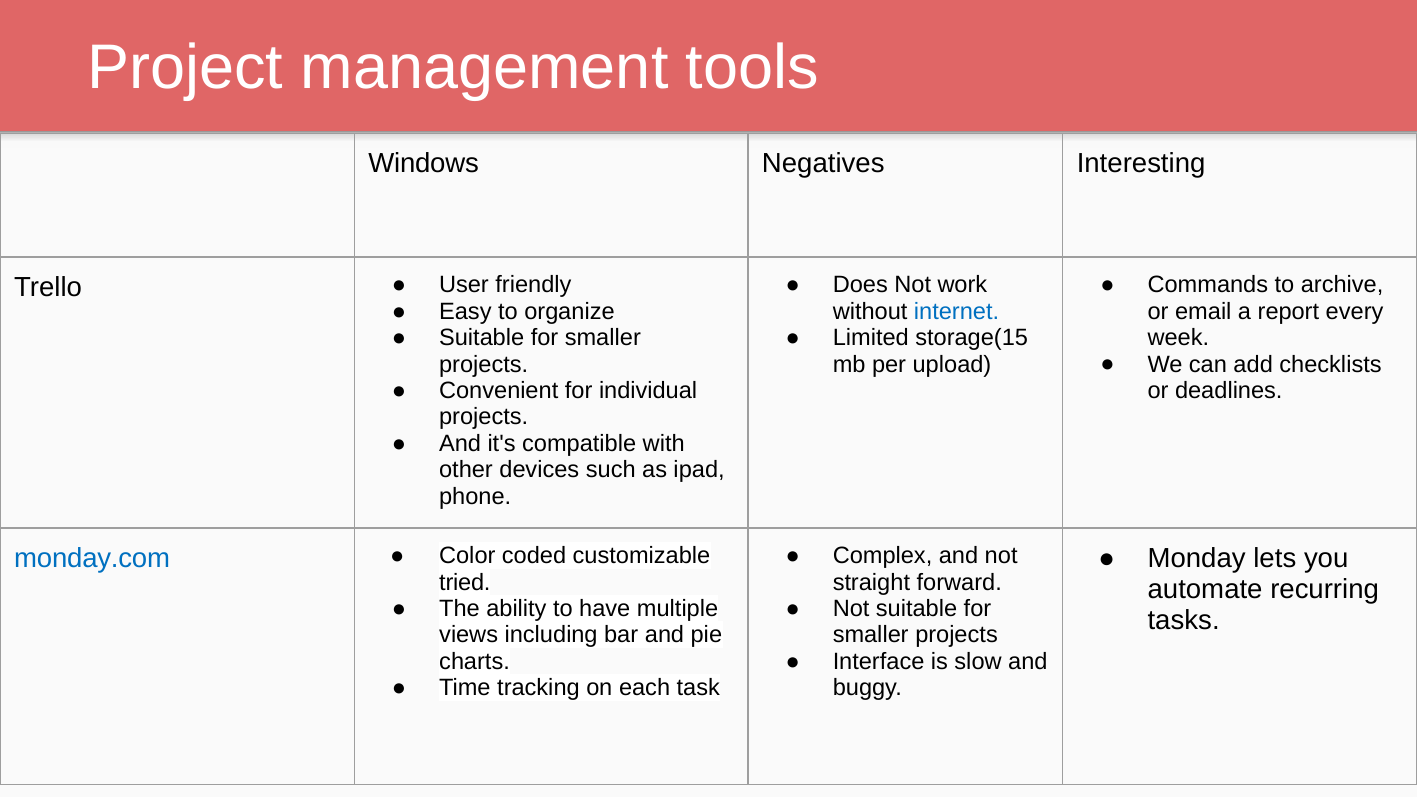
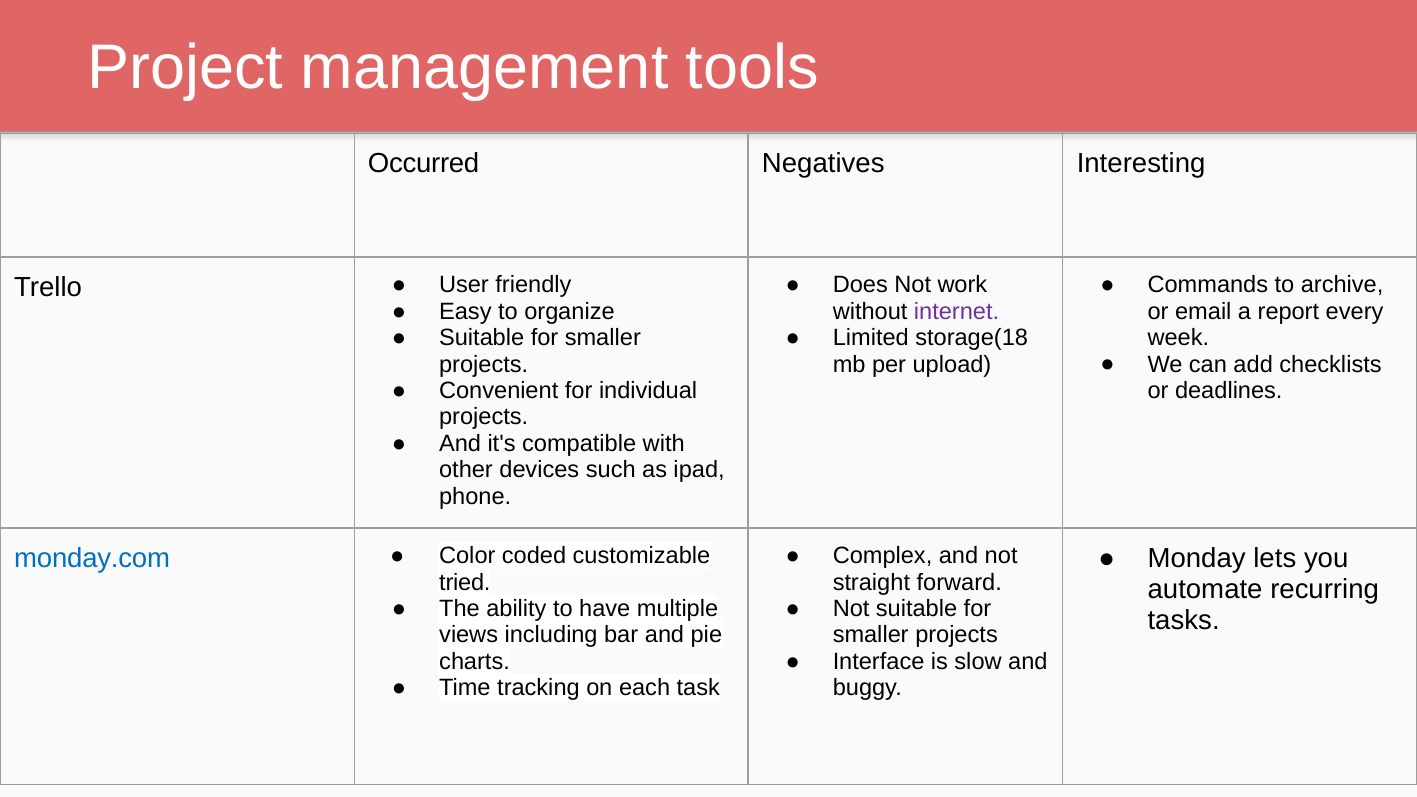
Windows: Windows -> Occurred
internet colour: blue -> purple
storage(15: storage(15 -> storage(18
